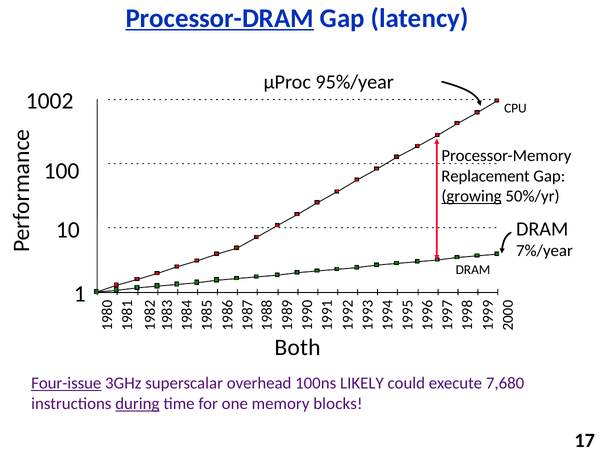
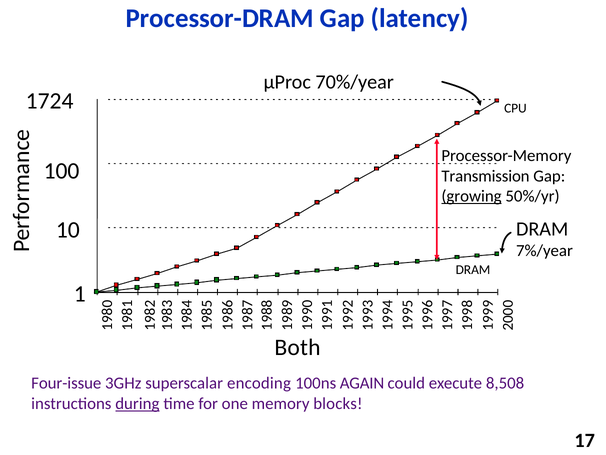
Processor-DRAM underline: present -> none
95%/year: 95%/year -> 70%/year
1002: 1002 -> 1724
Replacement: Replacement -> Transmission
Four-issue underline: present -> none
overhead: overhead -> encoding
LIKELY: LIKELY -> AGAIN
7,680: 7,680 -> 8,508
